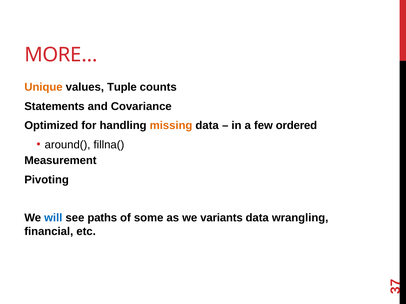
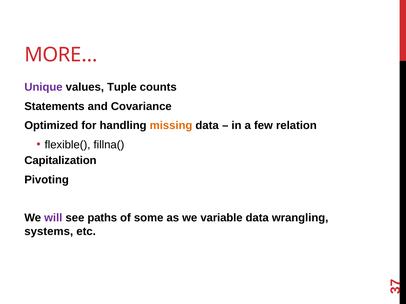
Unique colour: orange -> purple
ordered: ordered -> relation
around(: around( -> flexible(
Measurement: Measurement -> Capitalization
will colour: blue -> purple
variants: variants -> variable
financial: financial -> systems
